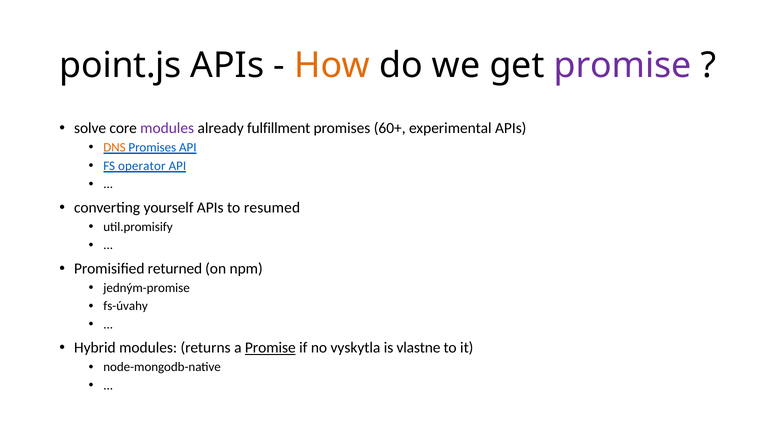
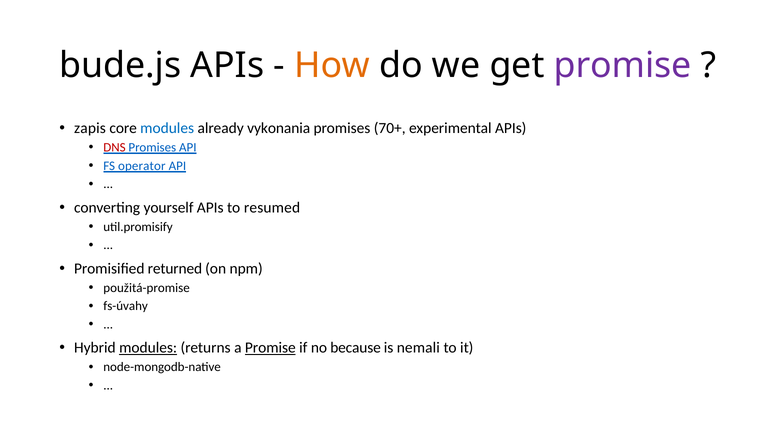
point.js: point.js -> bude.js
solve: solve -> zapis
modules at (167, 128) colour: purple -> blue
fulfillment: fulfillment -> vykonania
60+: 60+ -> 70+
DNS colour: orange -> red
jedným-promise: jedným-promise -> použitá-promise
modules at (148, 348) underline: none -> present
vyskytla: vyskytla -> because
vlastne: vlastne -> nemali
